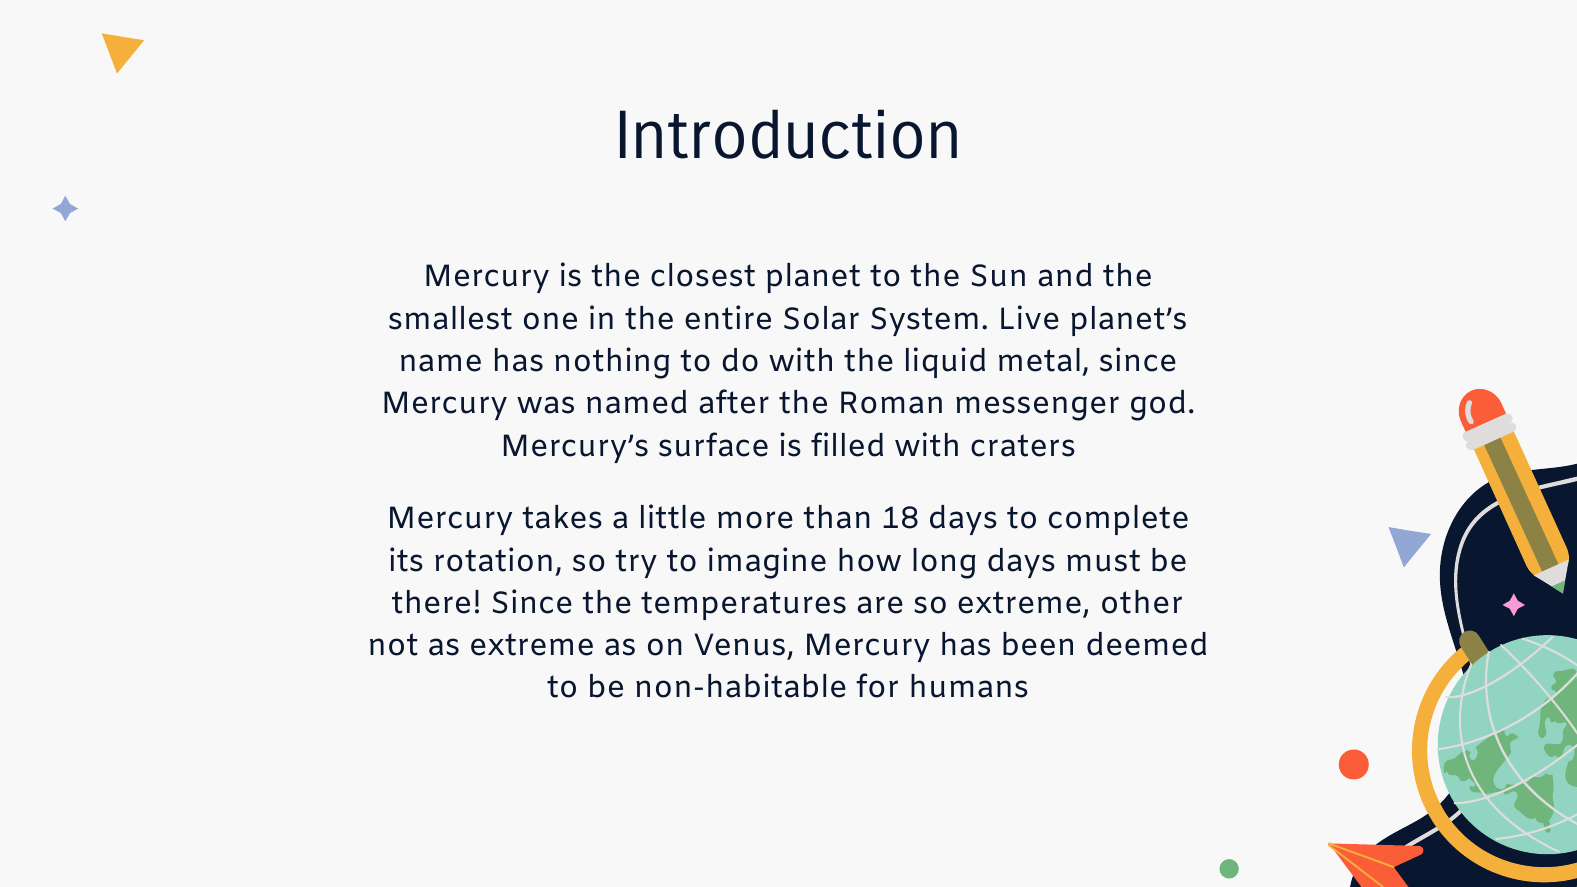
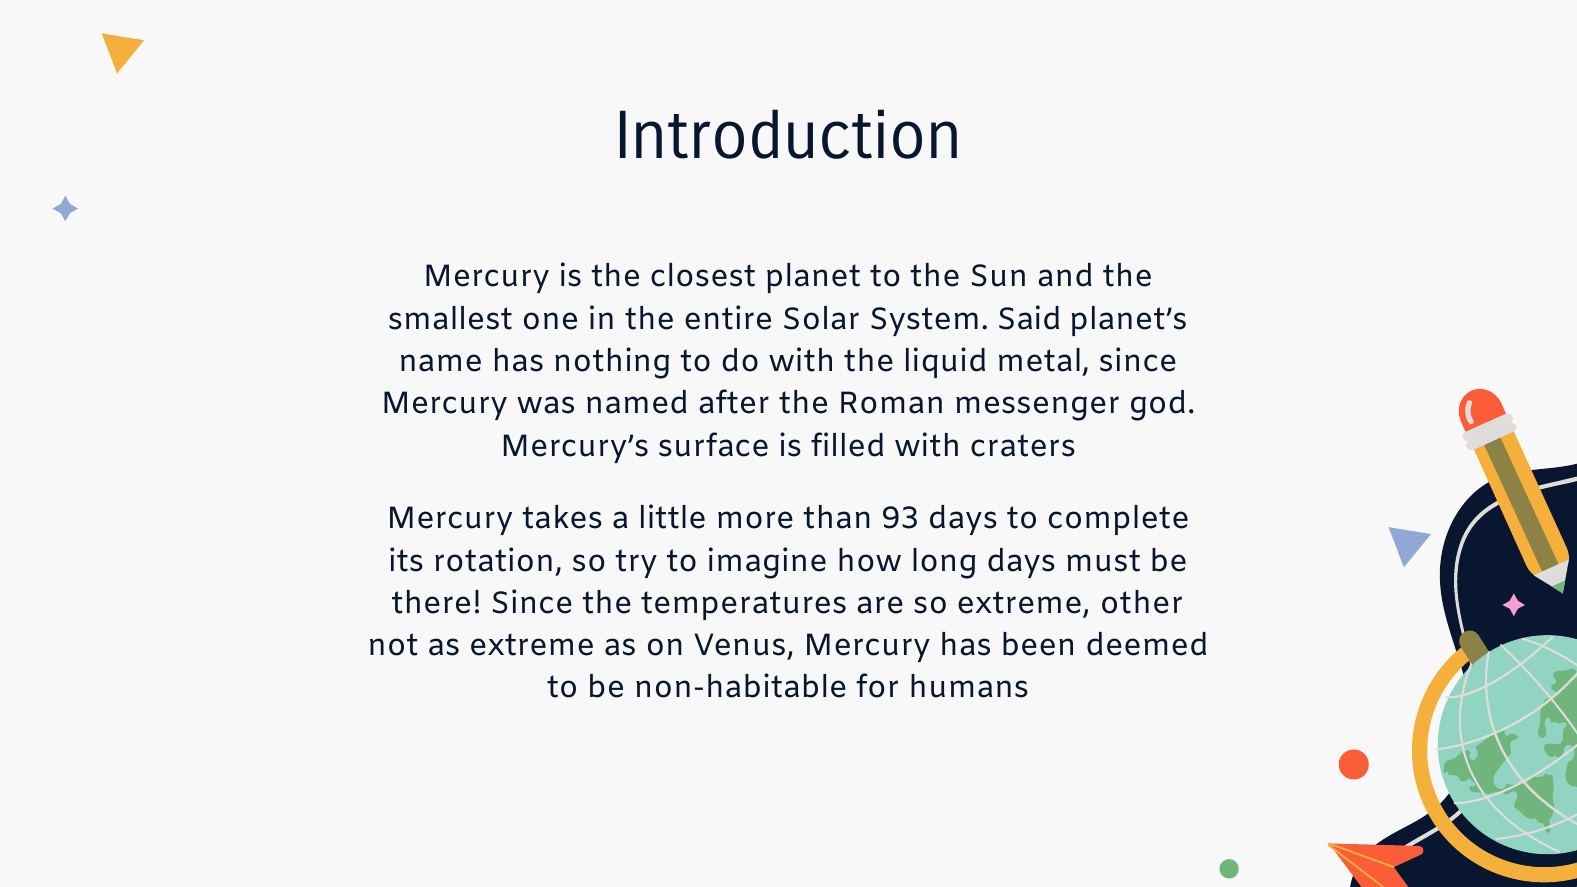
Live: Live -> Said
18: 18 -> 93
